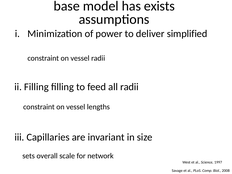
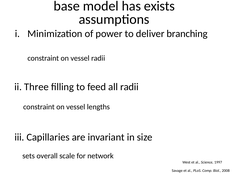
simplified: simplified -> branching
ii Filling: Filling -> Three
